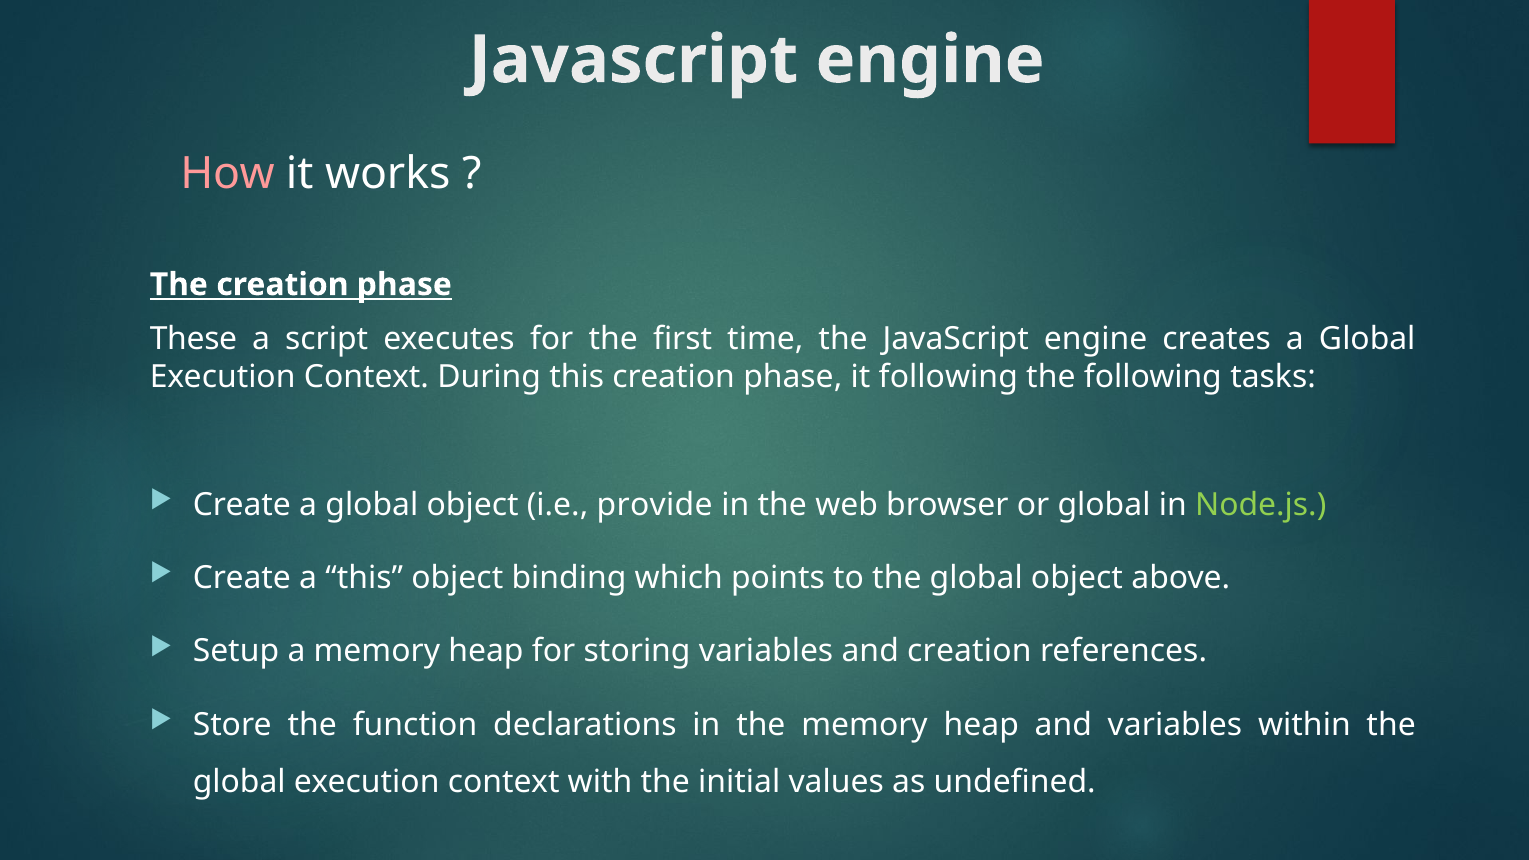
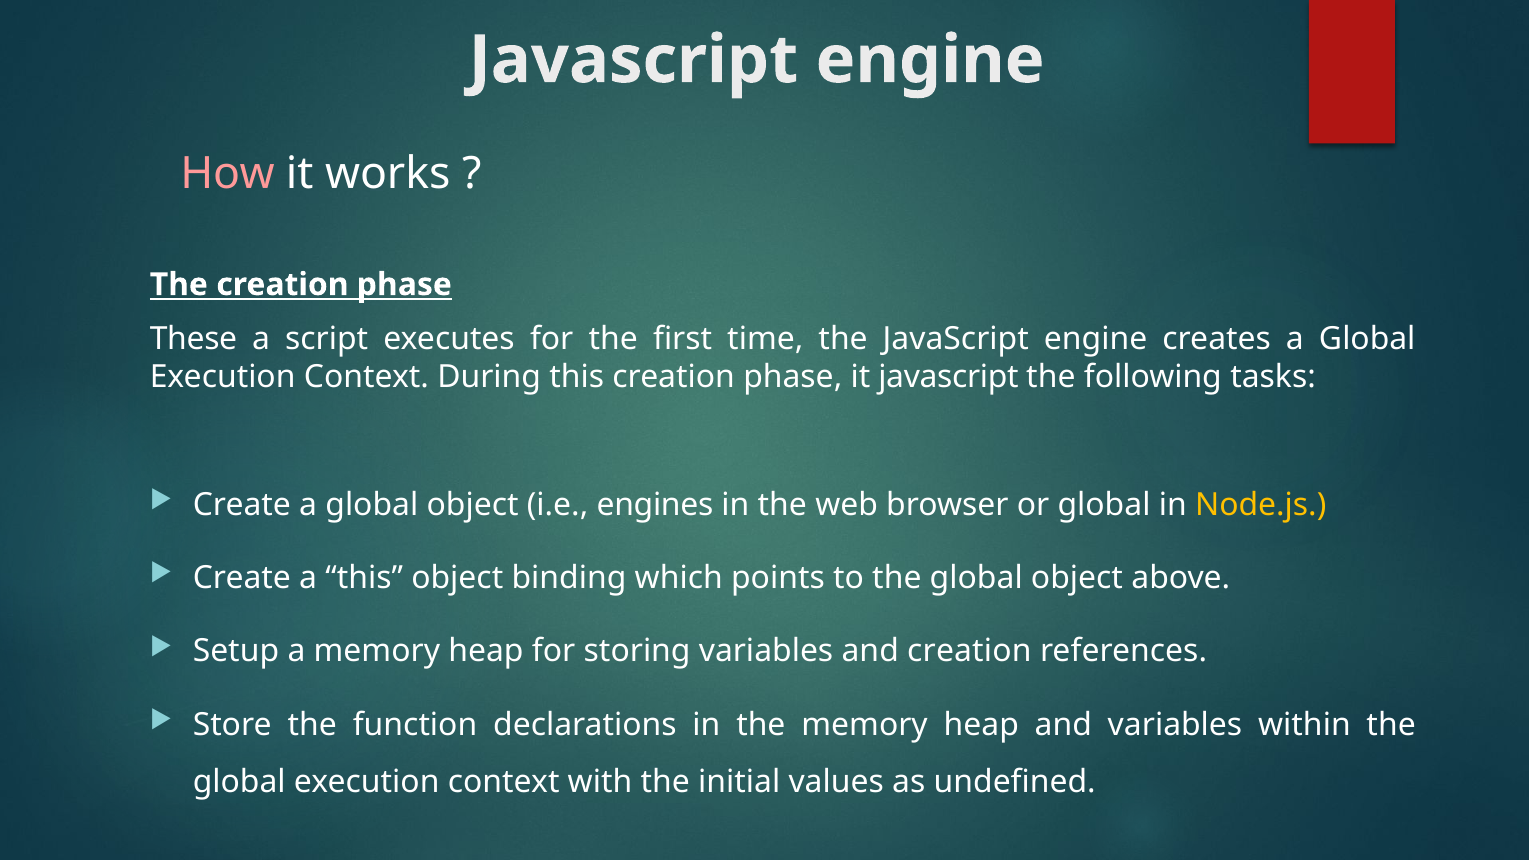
it following: following -> javascript
provide: provide -> engines
Node.js colour: light green -> yellow
